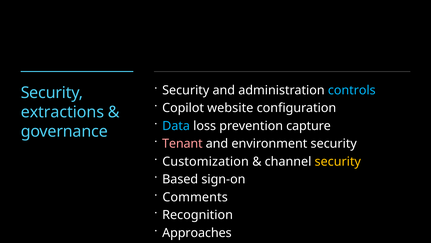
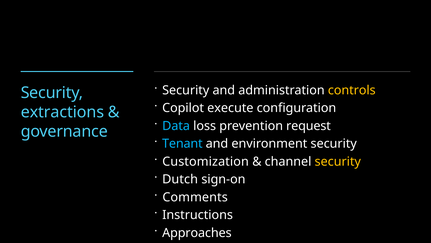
controls colour: light blue -> yellow
website: website -> execute
capture: capture -> request
Tenant colour: pink -> light blue
Based: Based -> Dutch
Recognition: Recognition -> Instructions
